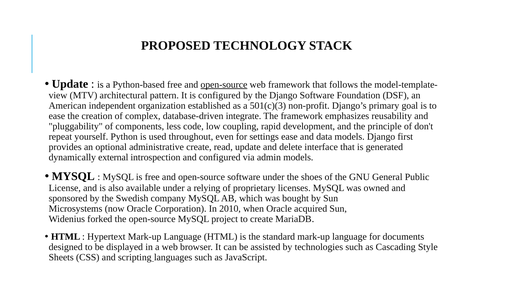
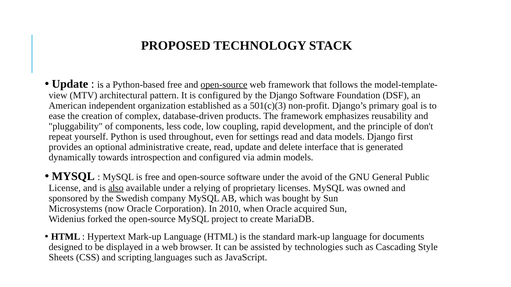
integrate: integrate -> products
settings ease: ease -> read
external: external -> towards
shoes: shoes -> avoid
also underline: none -> present
